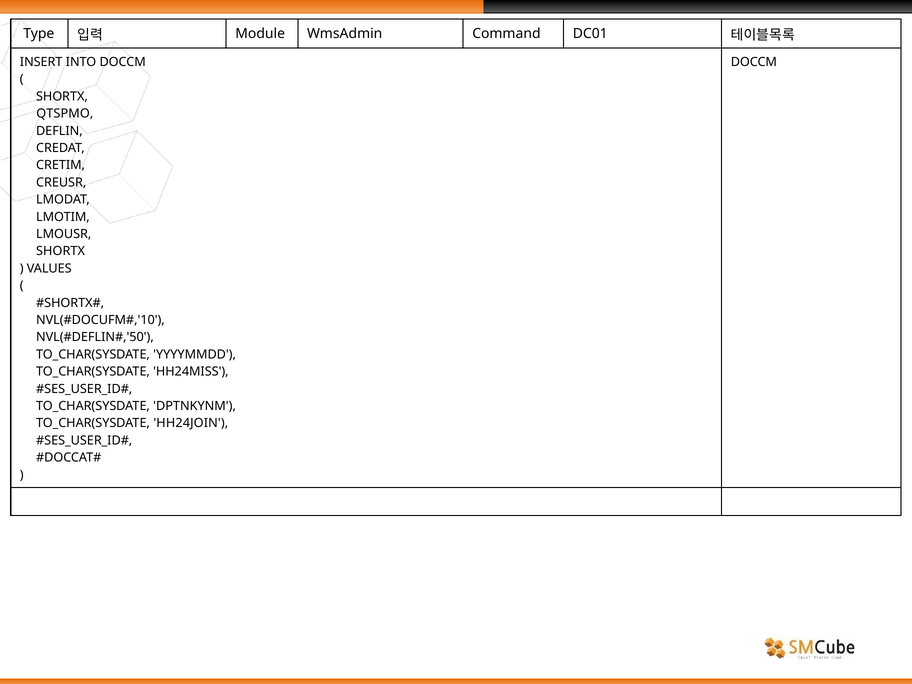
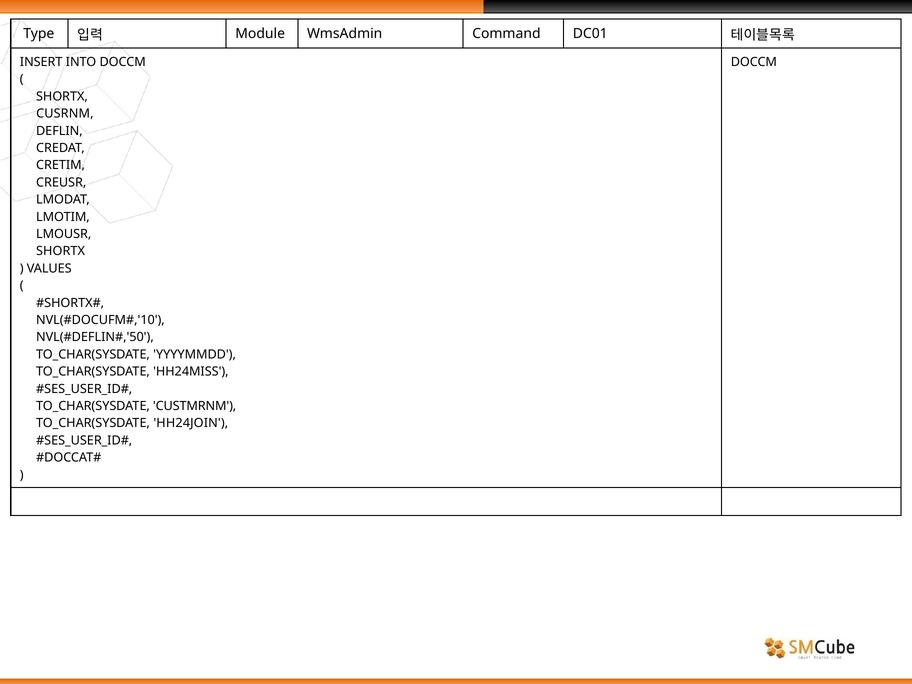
QTSPMO: QTSPMO -> CUSRNM
DPTNKYNM: DPTNKYNM -> CUSTMRNM
